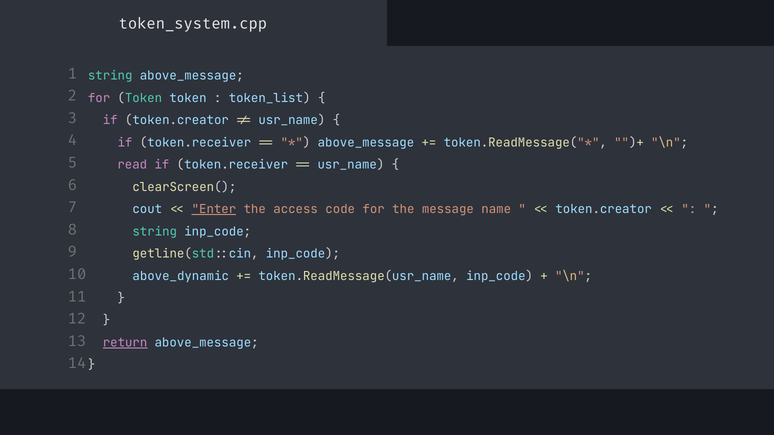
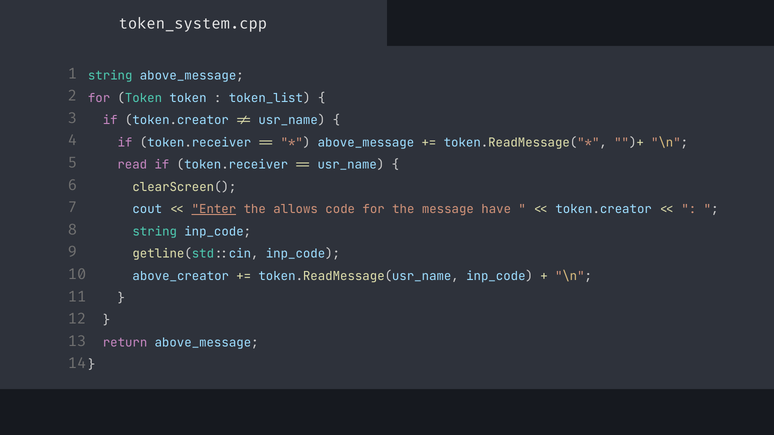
access: access -> allows
name: name -> have
above_dynamic: above_dynamic -> above_creator
return underline: present -> none
